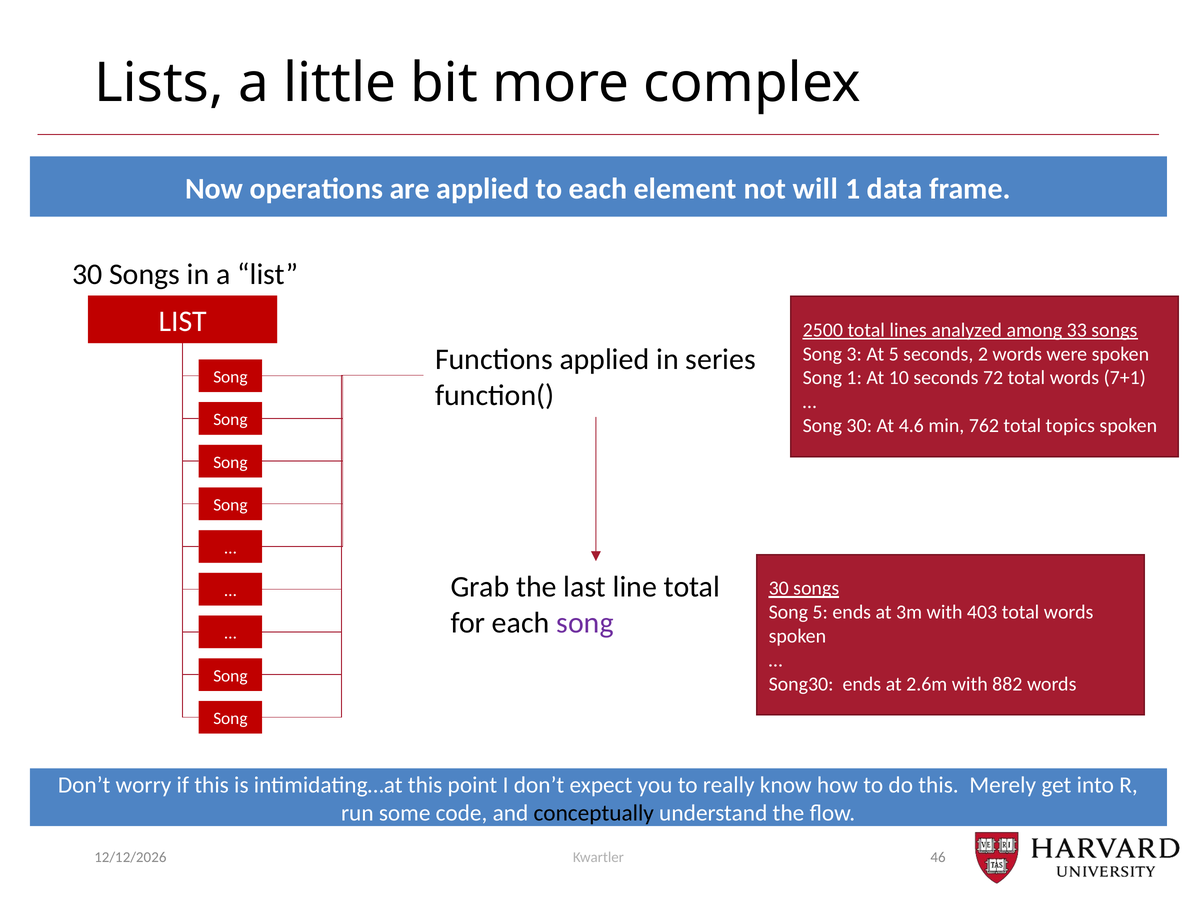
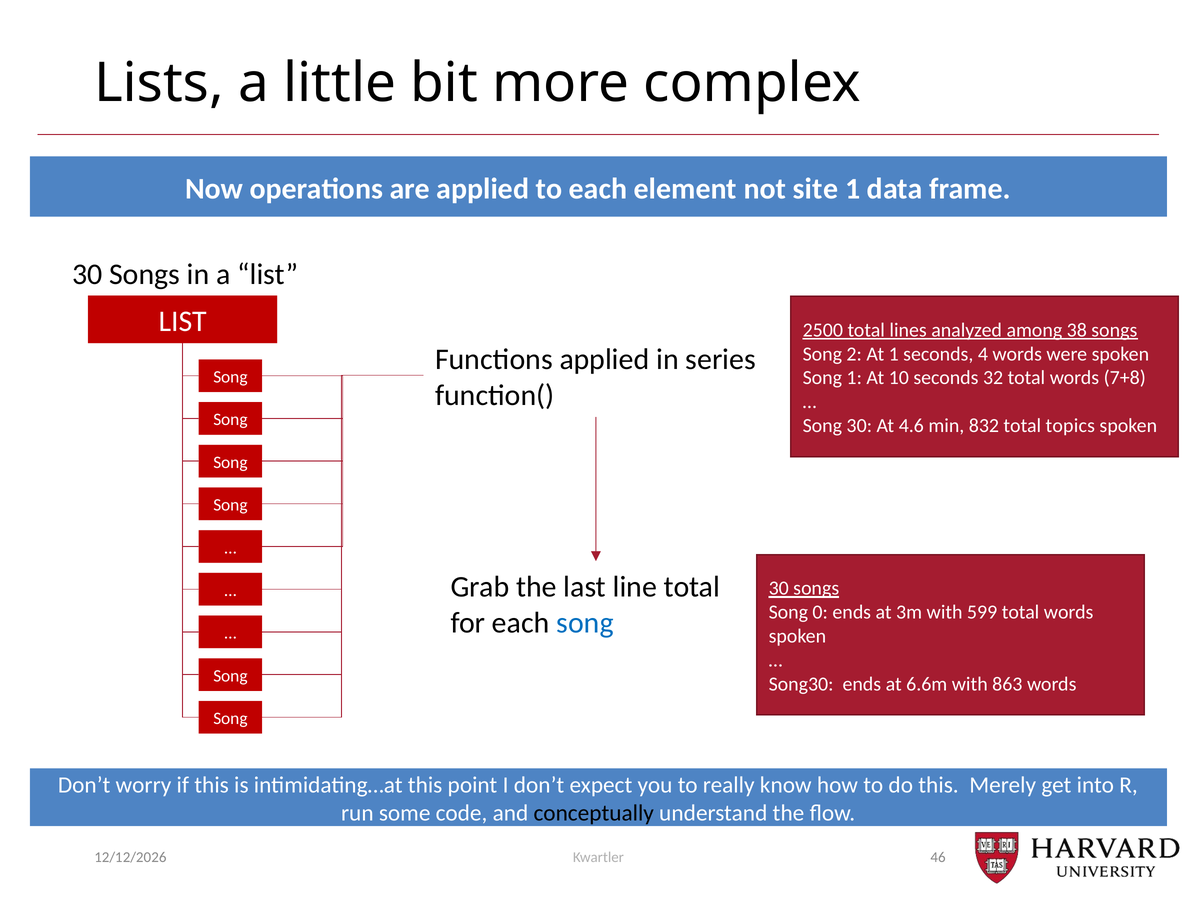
will: will -> site
33: 33 -> 38
3: 3 -> 2
At 5: 5 -> 1
2: 2 -> 4
72: 72 -> 32
7+1: 7+1 -> 7+8
762: 762 -> 832
Song 5: 5 -> 0
403: 403 -> 599
song at (585, 623) colour: purple -> blue
2.6m: 2.6m -> 6.6m
882: 882 -> 863
